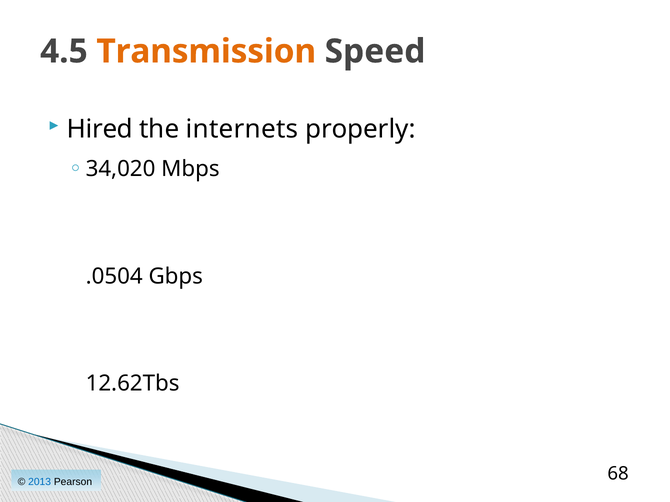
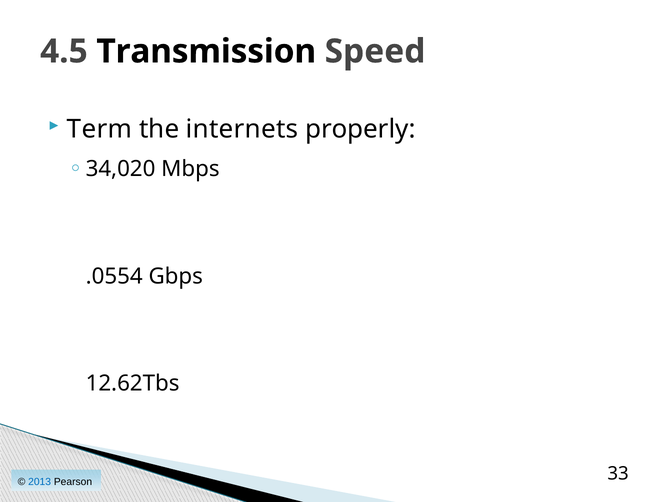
Transmission colour: orange -> black
Hired: Hired -> Term
.0504: .0504 -> .0554
68: 68 -> 33
